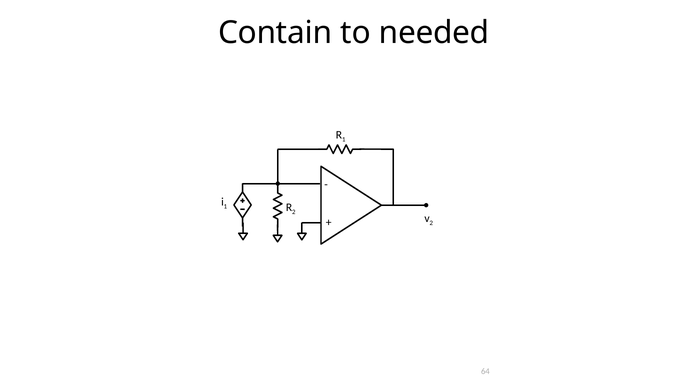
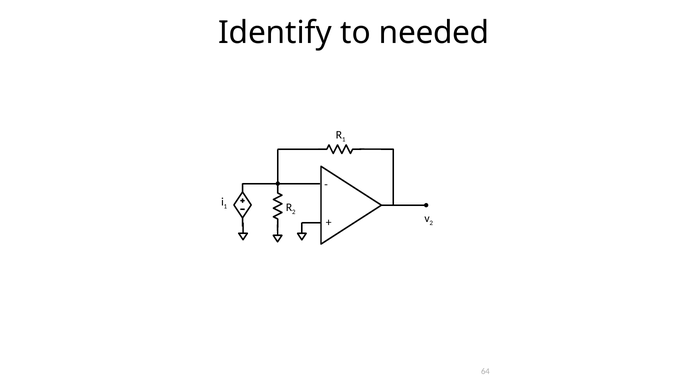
Contain: Contain -> Identify
